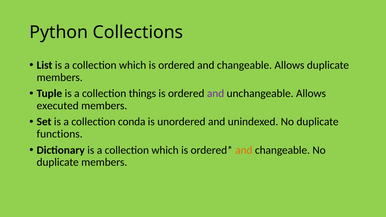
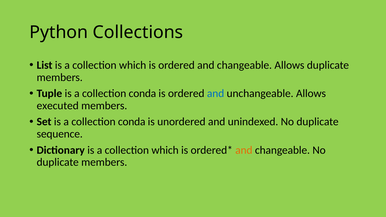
things at (142, 94): things -> conda
and at (216, 94) colour: purple -> blue
functions: functions -> sequence
